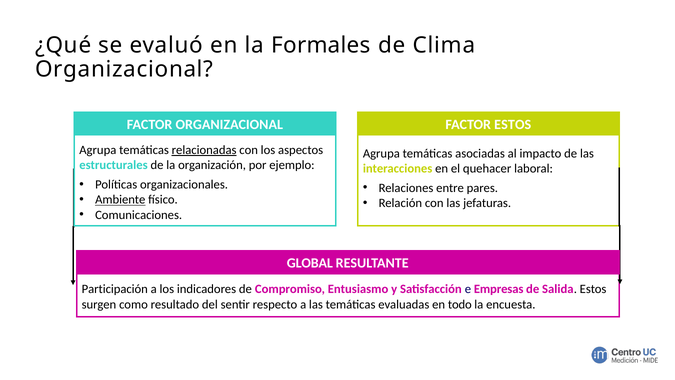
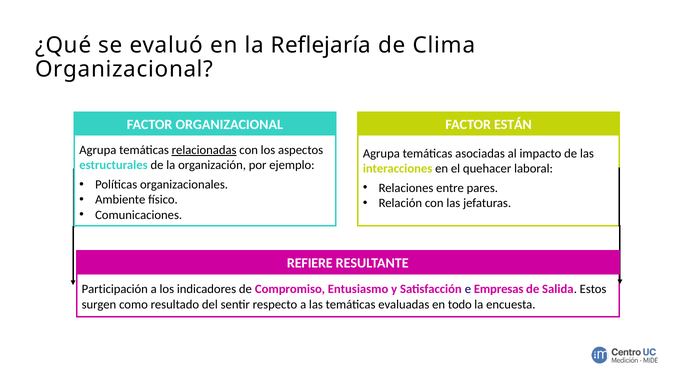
Formales: Formales -> Reflejaría
FACTOR ESTOS: ESTOS -> ESTÁN
Ambiente underline: present -> none
GLOBAL: GLOBAL -> REFIERE
